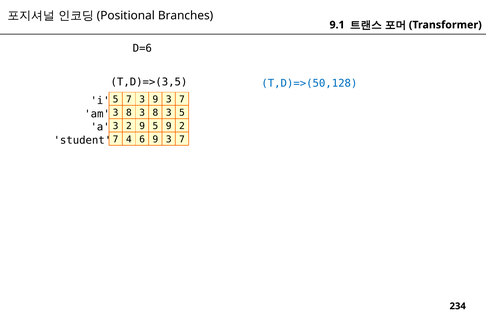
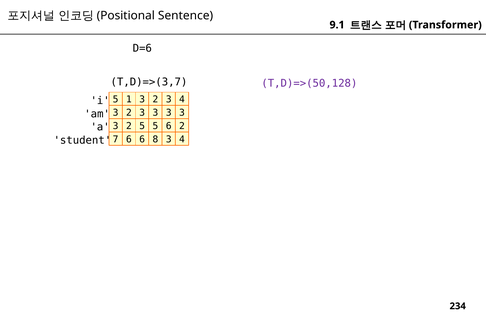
Branches: Branches -> Sentence
T,D)=>(3,5: T,D)=>(3,5 -> T,D)=>(3,7
T,D)=>(50,128 colour: blue -> purple
5 7: 7 -> 1
9 at (155, 100): 9 -> 2
7 at (182, 100): 7 -> 4
8 at (129, 113): 8 -> 2
8 at (155, 113): 8 -> 3
5 at (182, 113): 5 -> 3
2 9: 9 -> 5
5 9: 9 -> 6
7 4: 4 -> 6
6 9: 9 -> 8
7 at (182, 139): 7 -> 4
